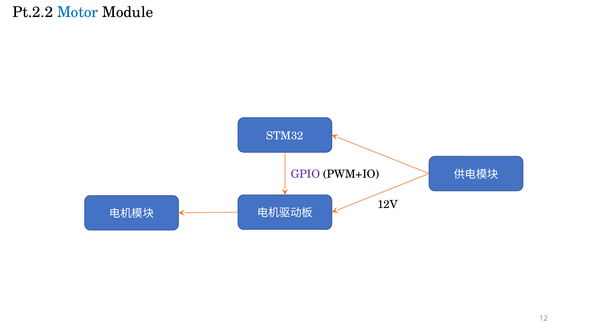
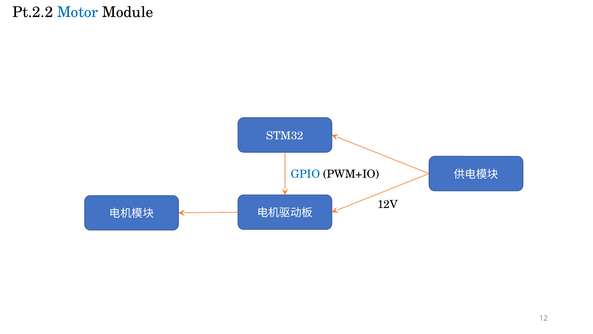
GPIO colour: purple -> blue
